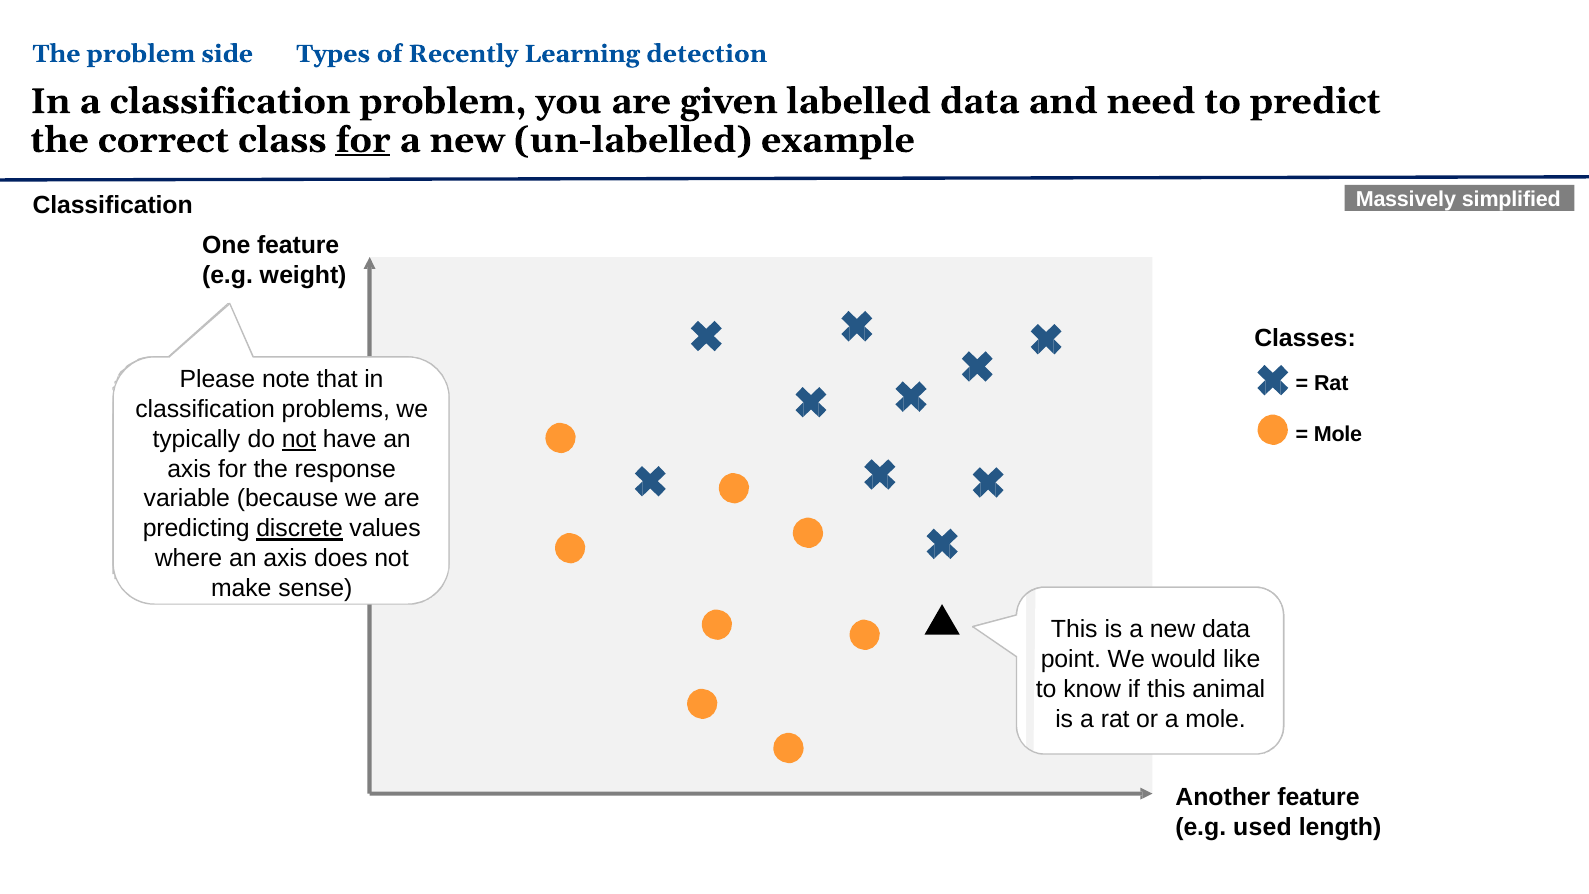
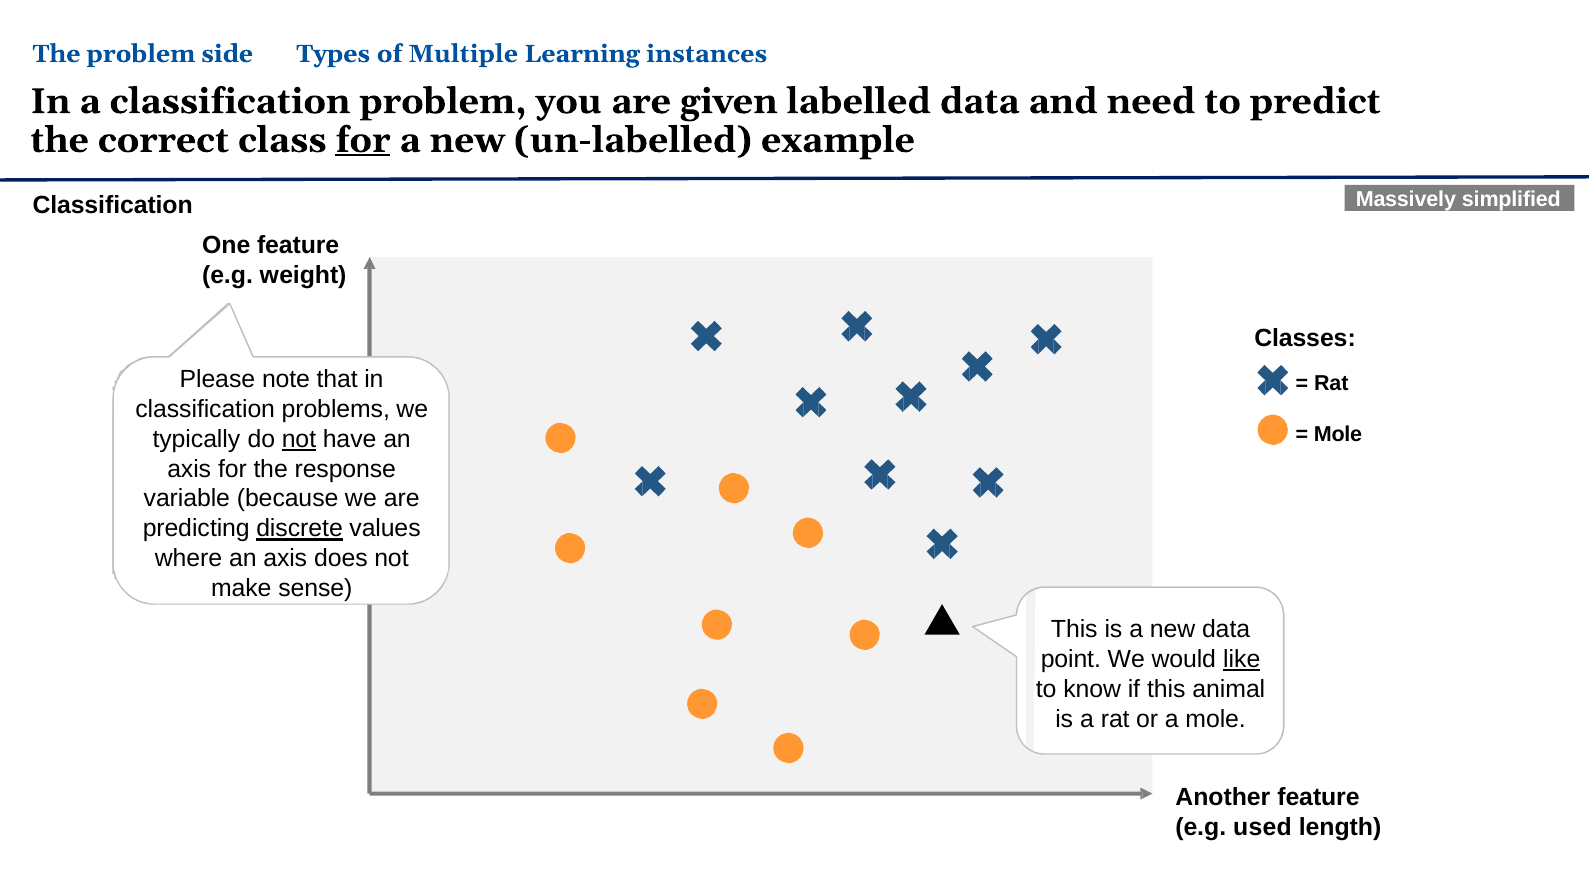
Recently: Recently -> Multiple
detection: detection -> instances
like underline: none -> present
